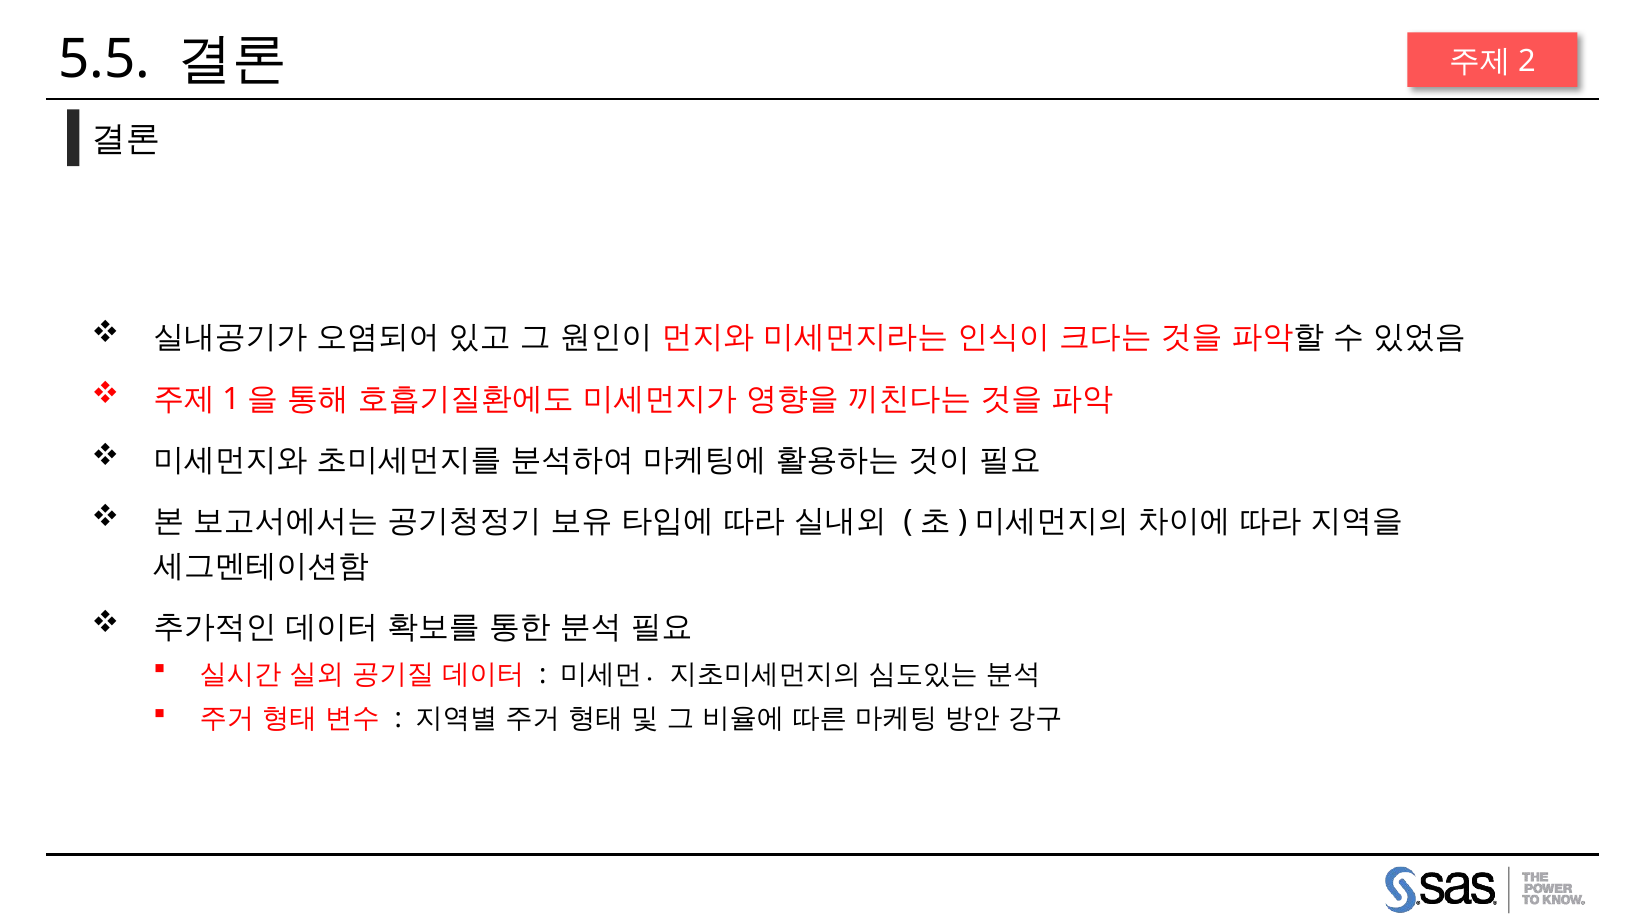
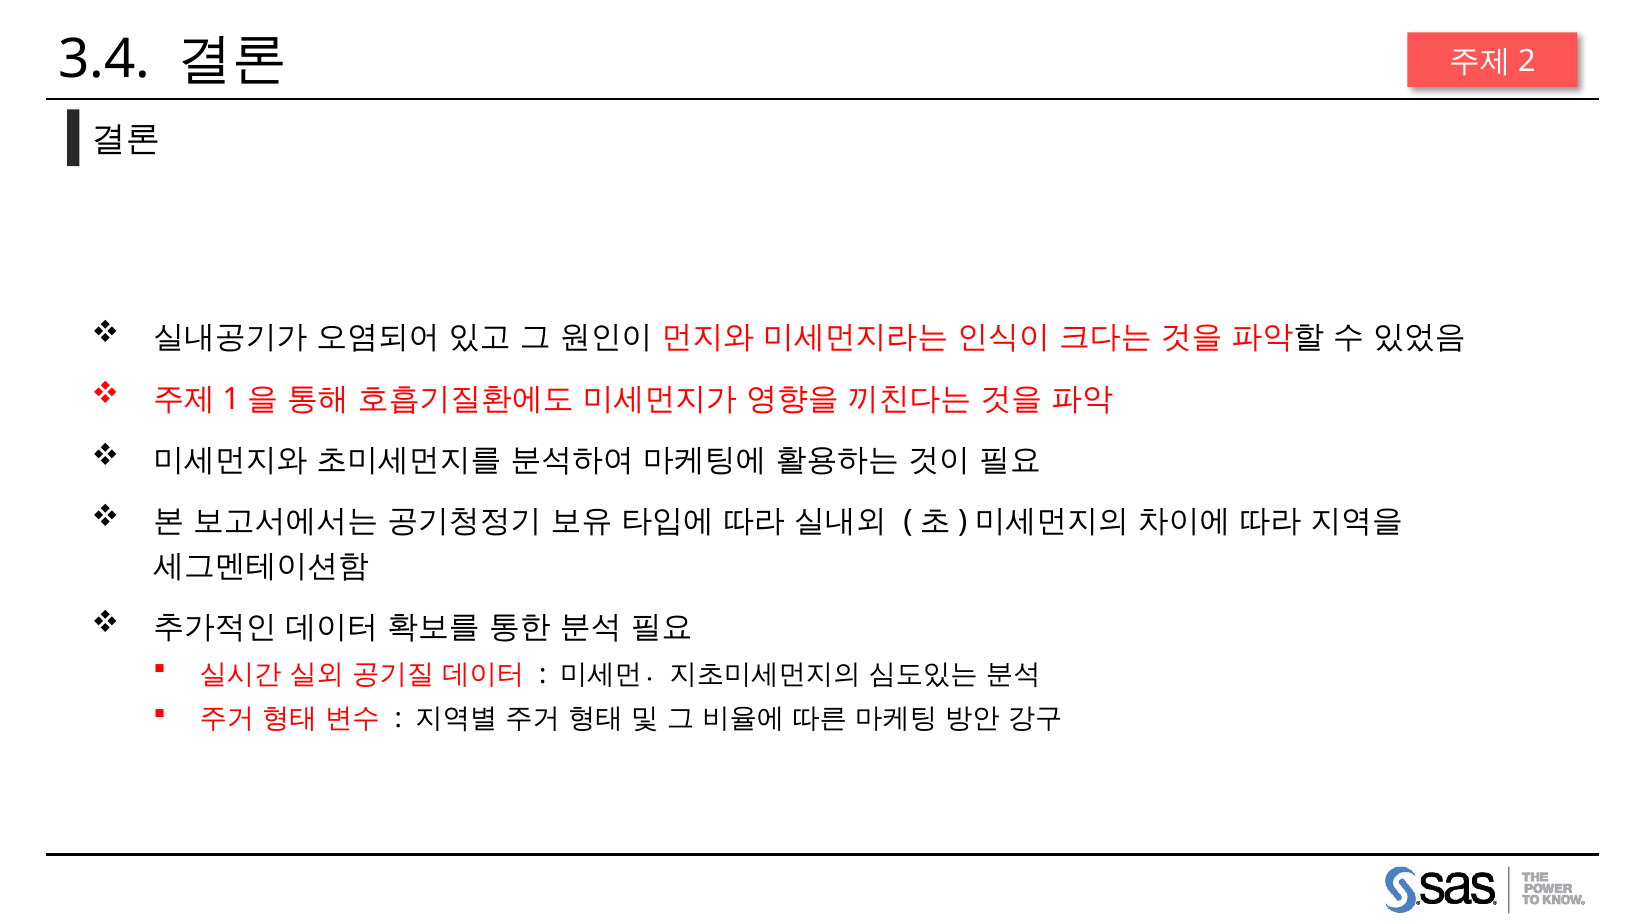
5.5: 5.5 -> 3.4
